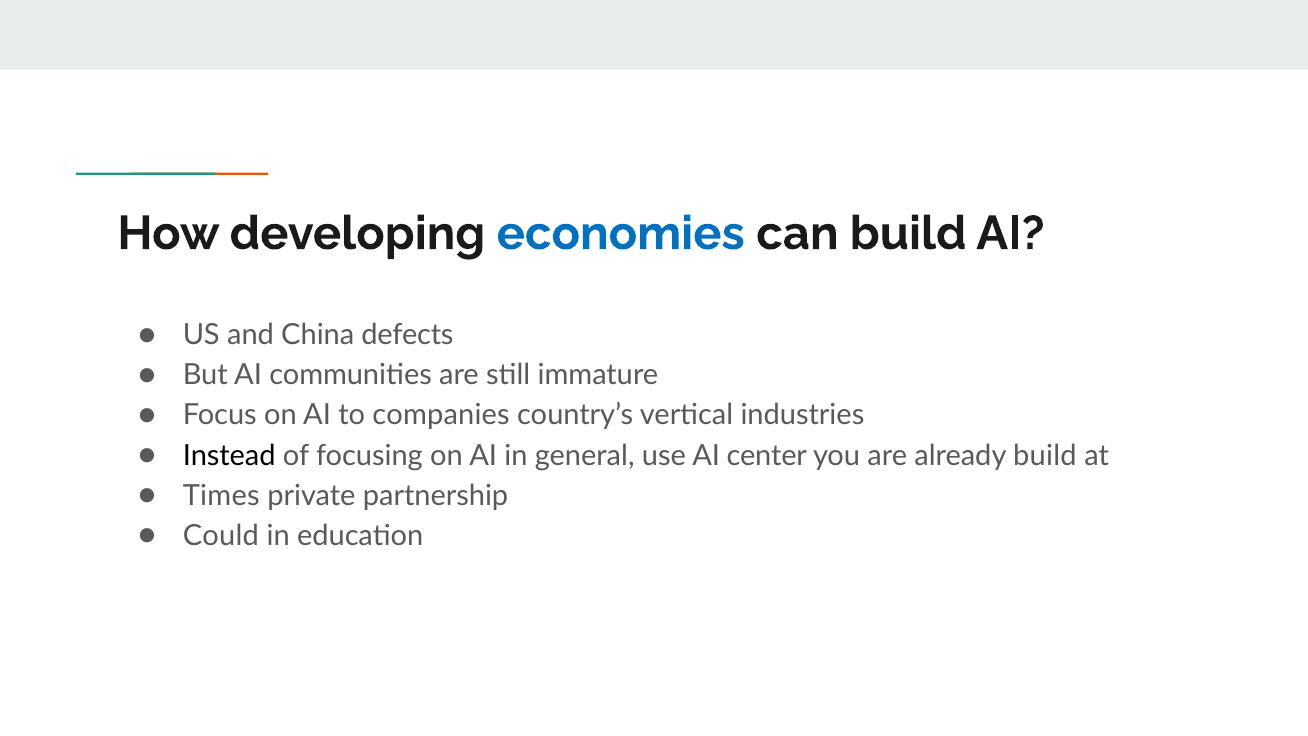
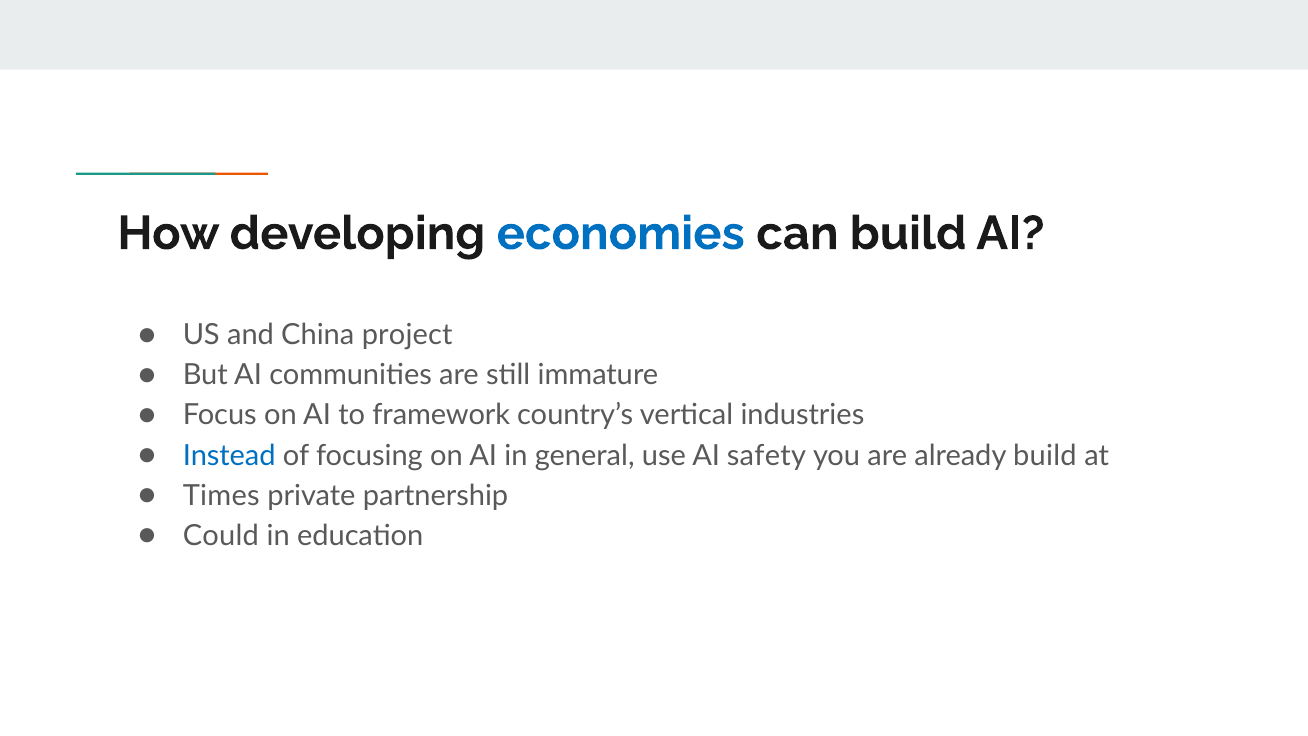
defects: defects -> project
companies: companies -> framework
Instead colour: black -> blue
center: center -> safety
